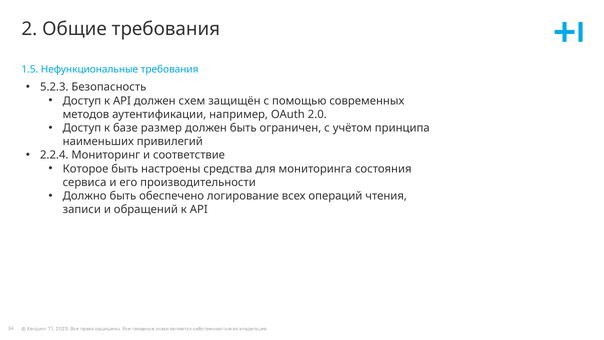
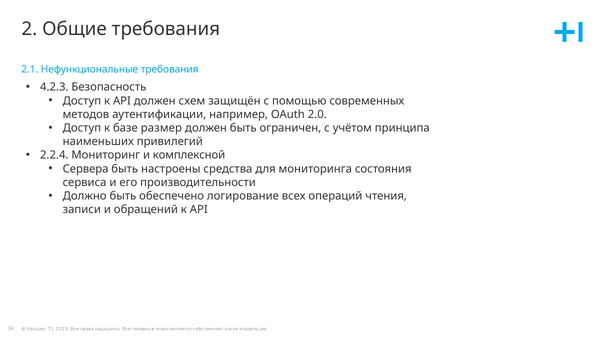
1.5: 1.5 -> 2.1
5.2.3: 5.2.3 -> 4.2.3
соответствие: соответствие -> комплексной
Которое: Которое -> Сервера
